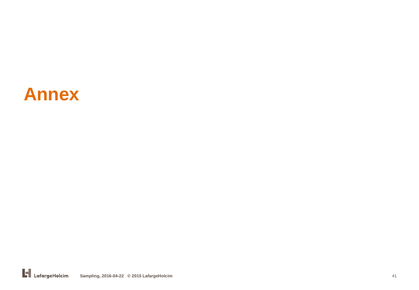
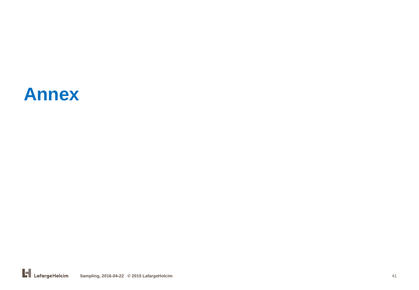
Annex colour: orange -> blue
